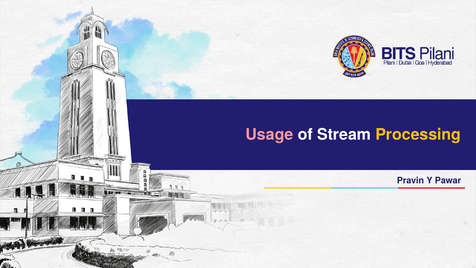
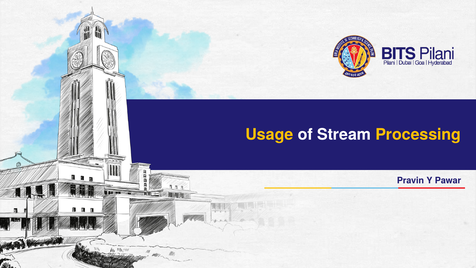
Usage colour: pink -> yellow
